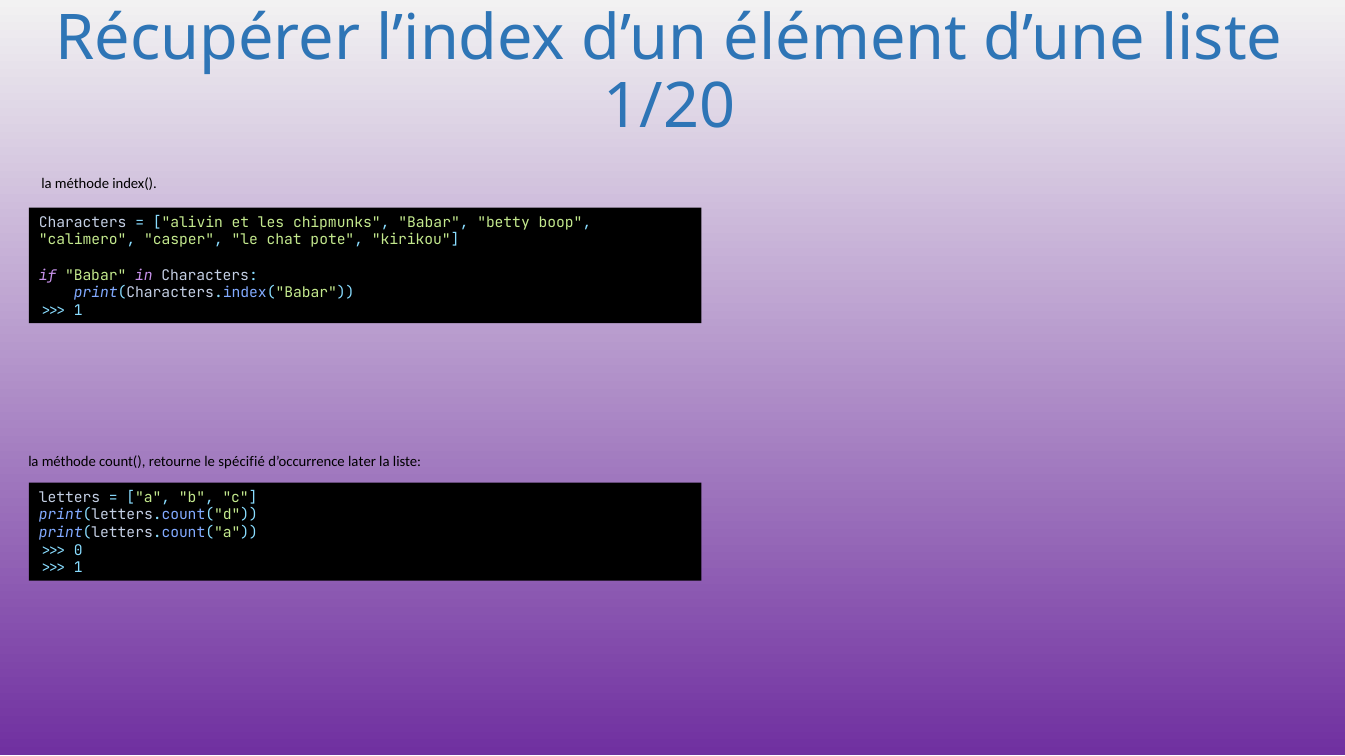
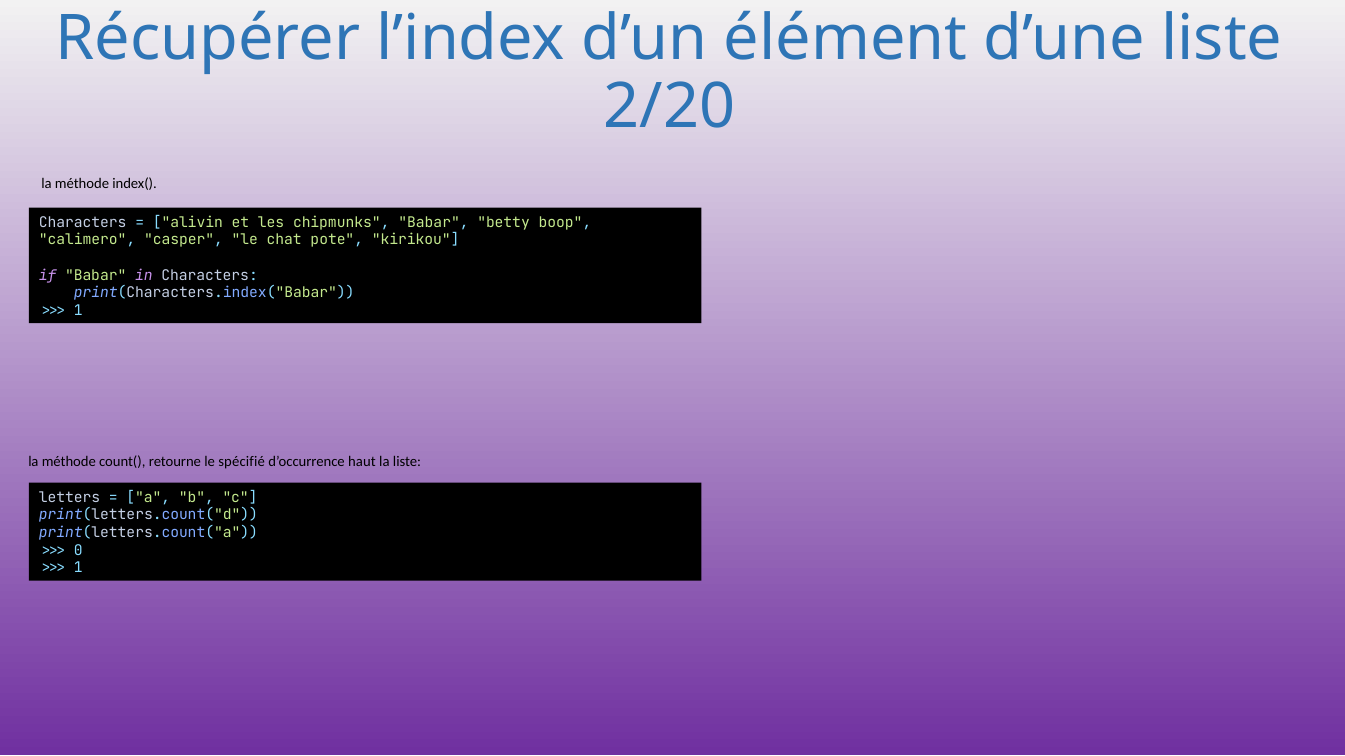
1/20: 1/20 -> 2/20
later: later -> haut
